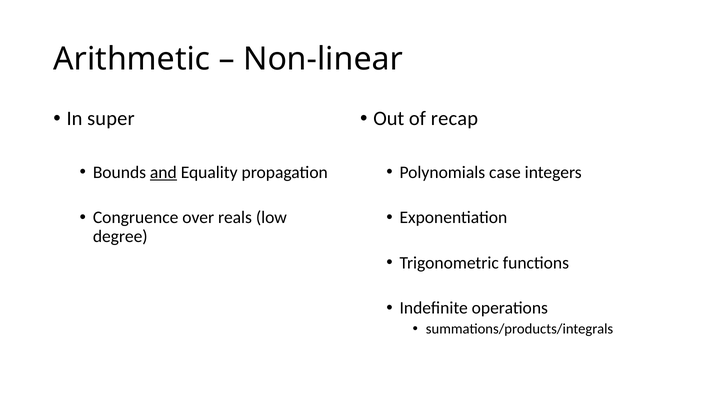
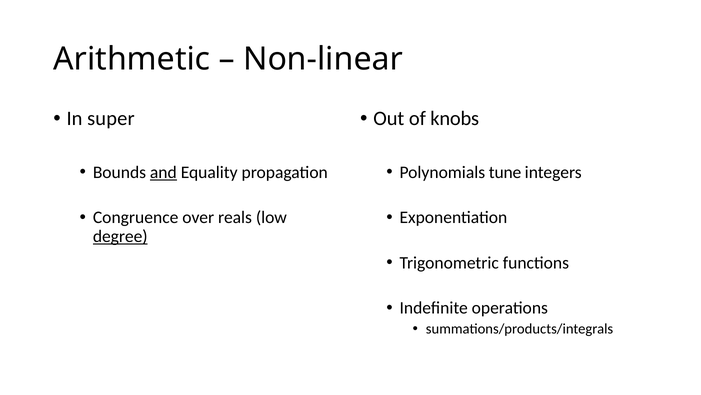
recap: recap -> knobs
case: case -> tune
degree underline: none -> present
